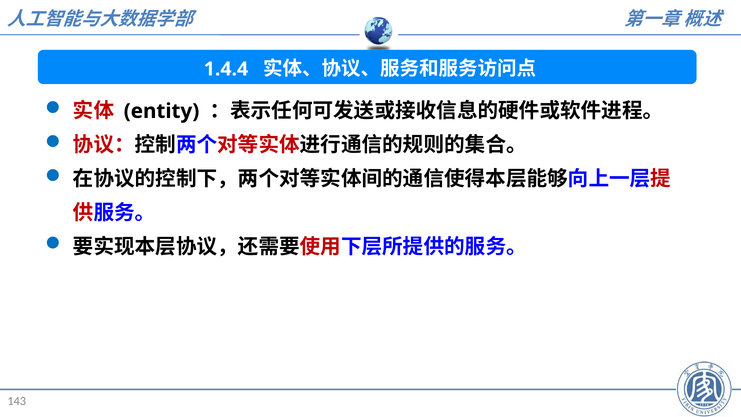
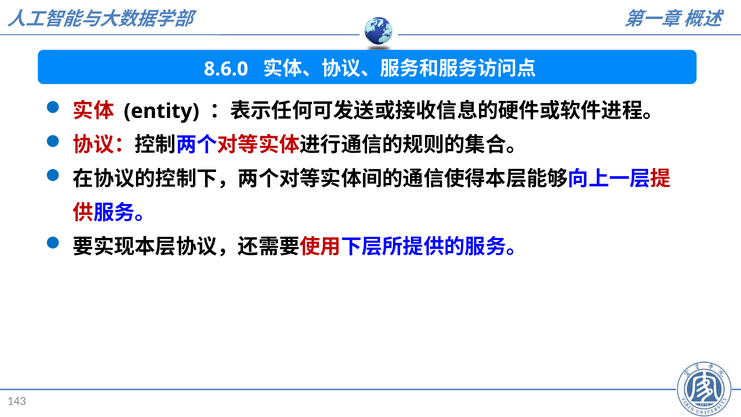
1.4.4: 1.4.4 -> 8.6.0
